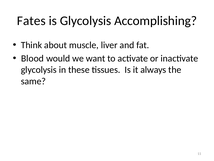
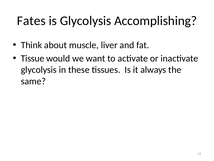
Blood: Blood -> Tissue
